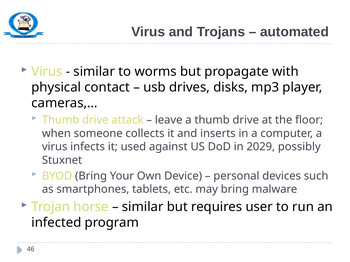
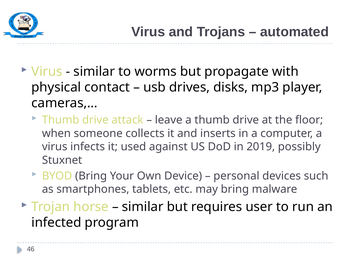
2029: 2029 -> 2019
